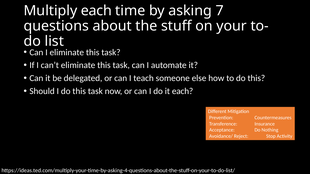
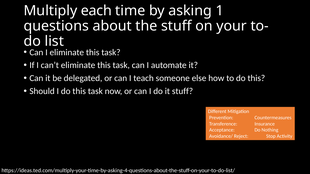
7: 7 -> 1
it each: each -> stuff
